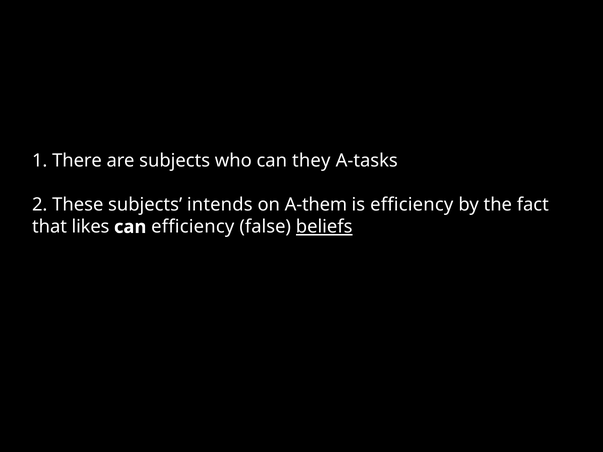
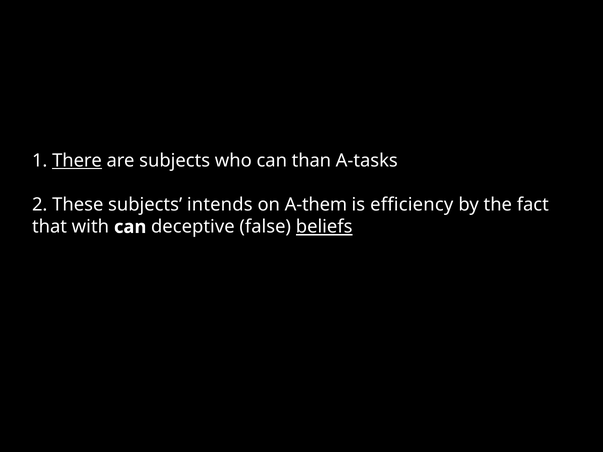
There underline: none -> present
they: they -> than
likes: likes -> with
can efficiency: efficiency -> deceptive
